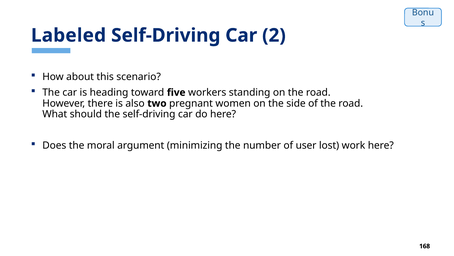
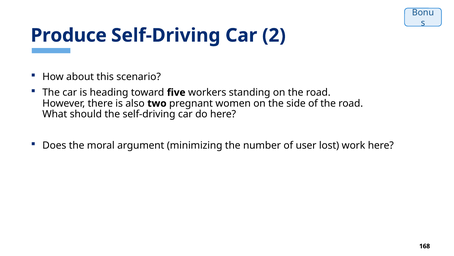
Labeled: Labeled -> Produce
